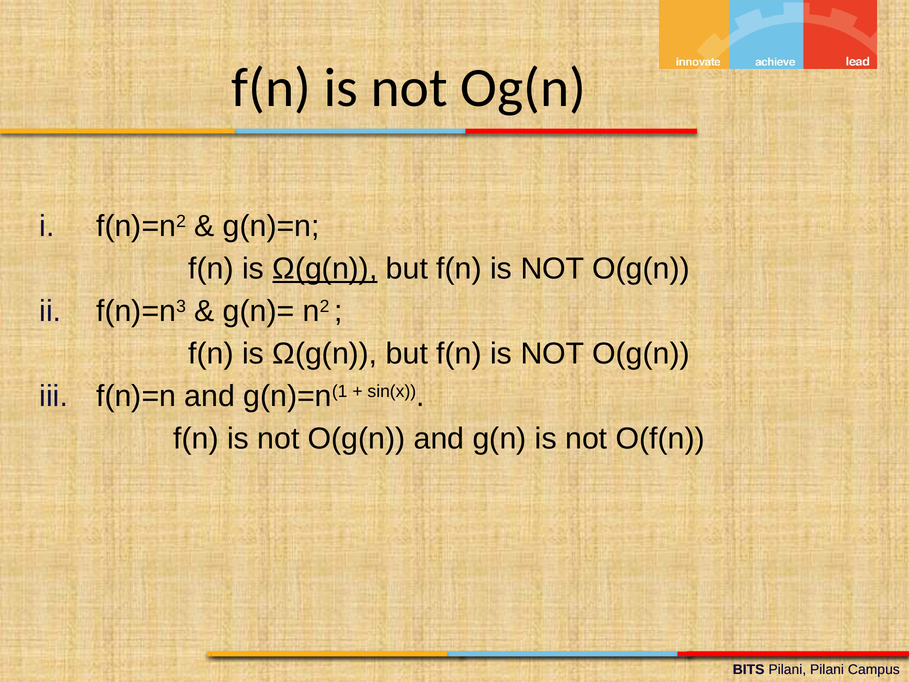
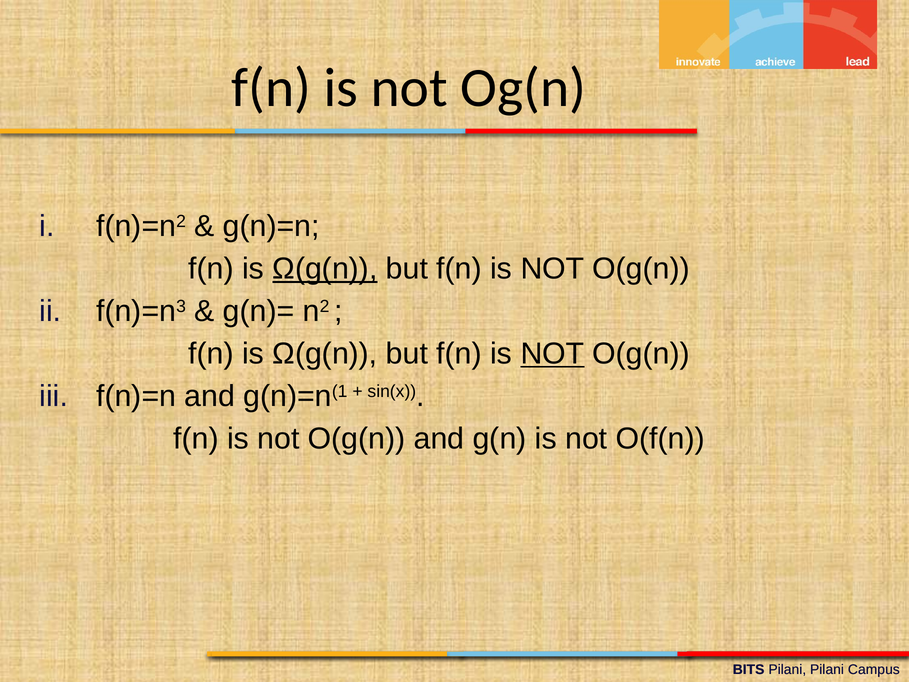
NOT at (553, 354) underline: none -> present
